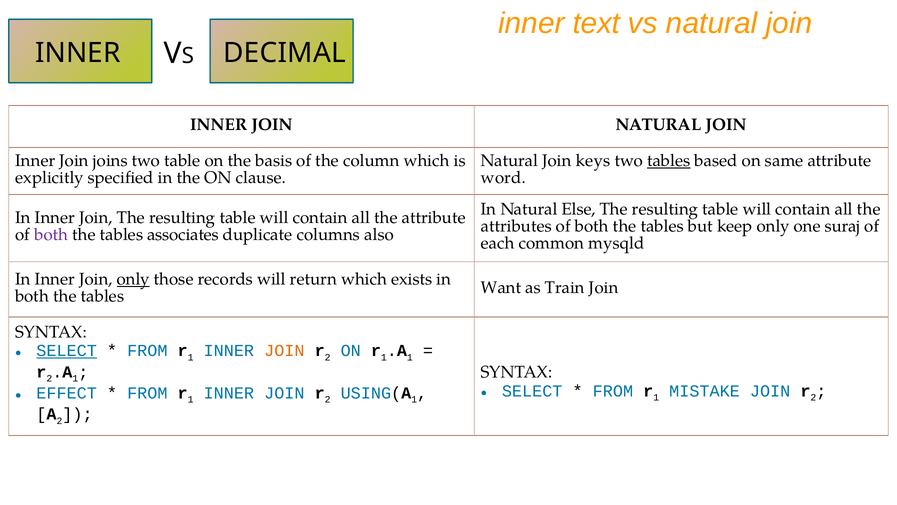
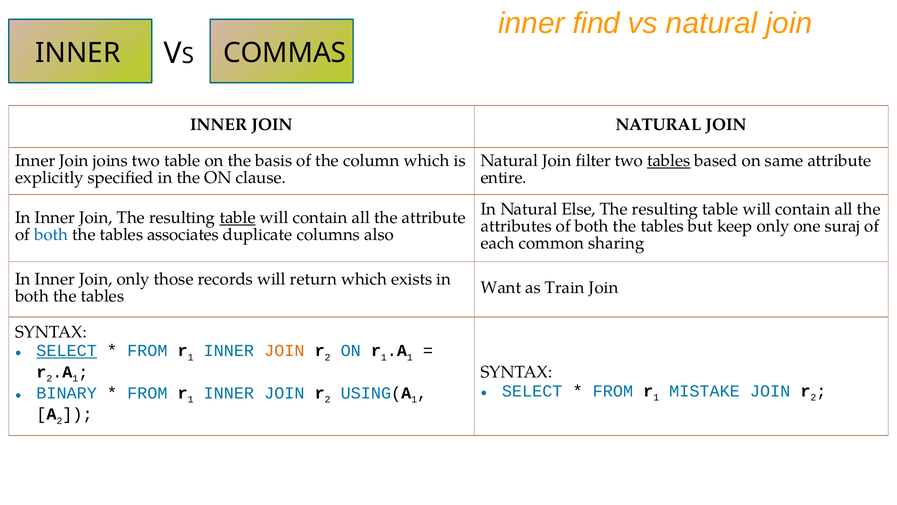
text: text -> find
DECIMAL: DECIMAL -> COMMAS
keys: keys -> filter
word: word -> entire
table at (238, 218) underline: none -> present
both at (51, 235) colour: purple -> blue
mysqld: mysqld -> sharing
only at (133, 279) underline: present -> none
EFFECT: EFFECT -> BINARY
